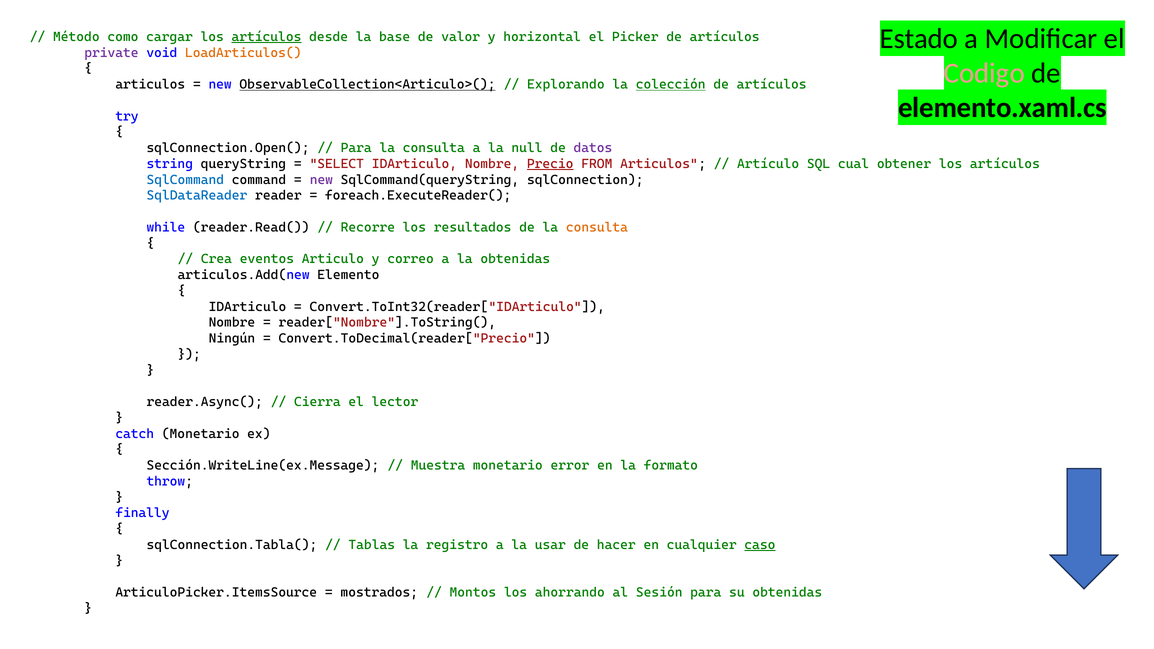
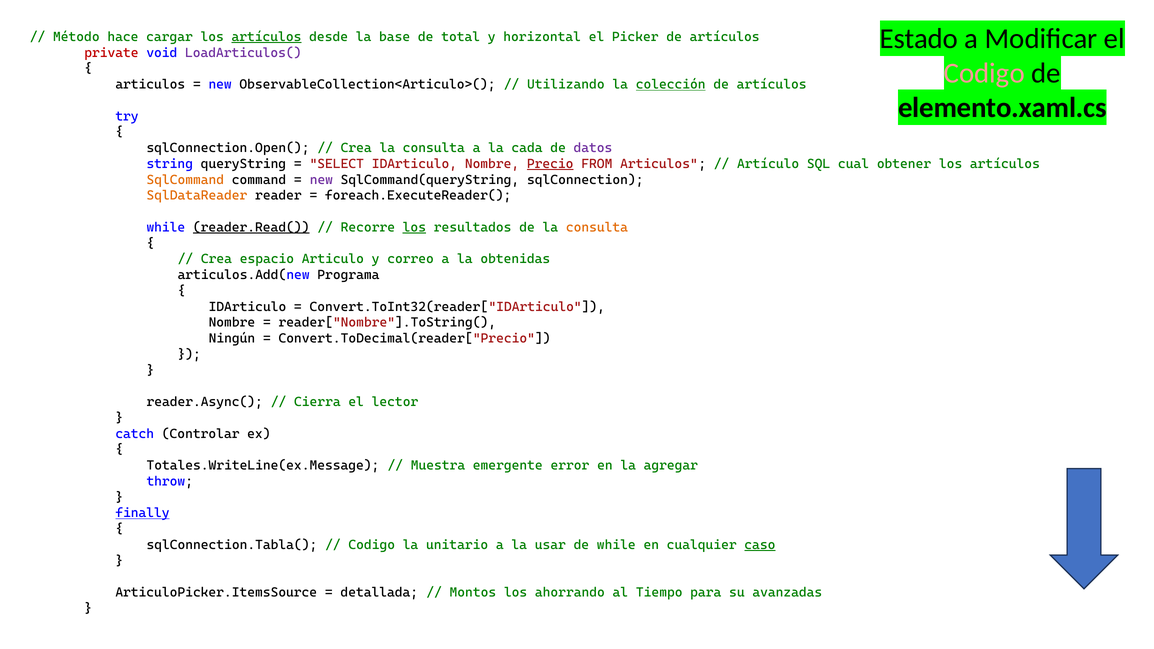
como: como -> hace
valor: valor -> total
private colour: purple -> red
LoadArticulos( colour: orange -> purple
ObservableCollection<Articulo>( underline: present -> none
Explorando: Explorando -> Utilizando
Para at (356, 148): Para -> Crea
null: null -> cada
SqlCommand colour: blue -> orange
SqlDataReader colour: blue -> orange
reader.Read( underline: none -> present
los at (414, 227) underline: none -> present
eventos: eventos -> espacio
Elemento: Elemento -> Programa
catch Monetario: Monetario -> Controlar
Sección.WriteLine(ex.Message: Sección.WriteLine(ex.Message -> Totales.WriteLine(ex.Message
Muestra monetario: monetario -> emergente
formato: formato -> agregar
finally underline: none -> present
Tablas at (372, 545): Tablas -> Codigo
registro: registro -> unitario
de hacer: hacer -> while
mostrados: mostrados -> detallada
Sesión: Sesión -> Tiempo
su obtenidas: obtenidas -> avanzadas
